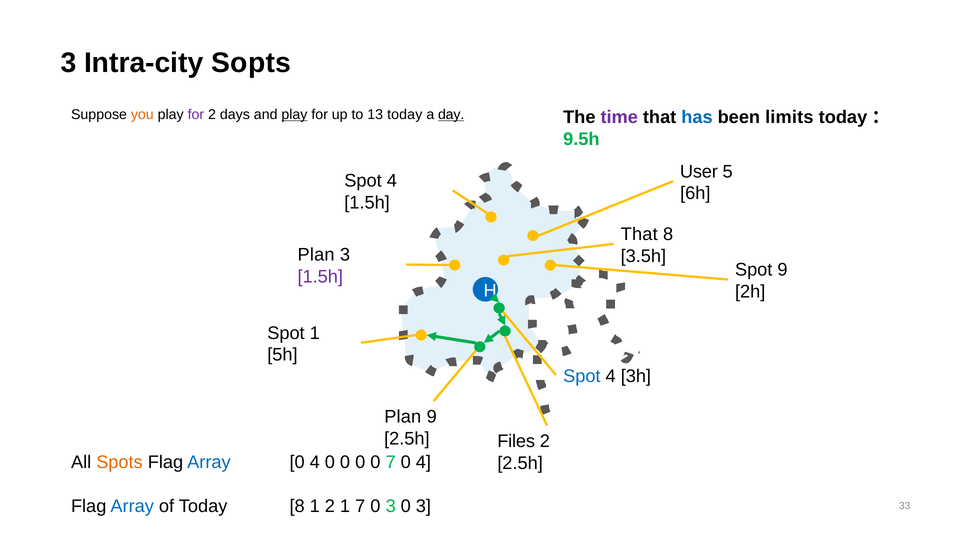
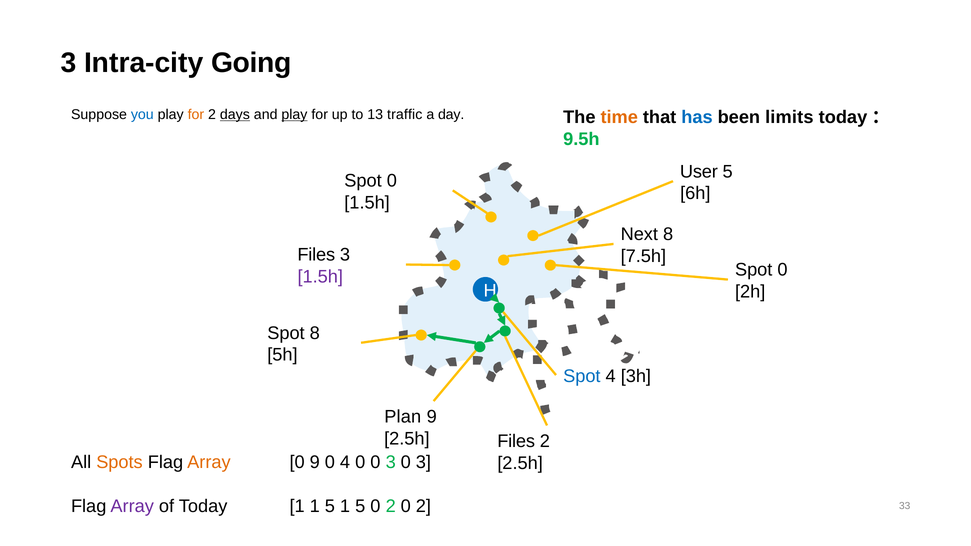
Sopts: Sopts -> Going
you colour: orange -> blue
for at (196, 115) colour: purple -> orange
days underline: none -> present
13 today: today -> traffic
day underline: present -> none
time colour: purple -> orange
4 at (392, 181): 4 -> 0
That at (639, 234): That -> Next
Plan at (316, 255): Plan -> Files
3.5h: 3.5h -> 7.5h
9 at (783, 270): 9 -> 0
Spot 1: 1 -> 8
Array at (209, 462) colour: blue -> orange
4 at (315, 462): 4 -> 9
0 at (345, 462): 0 -> 4
0 0 7: 7 -> 3
4 at (423, 462): 4 -> 3
Array at (132, 506) colour: blue -> purple
Today 8: 8 -> 1
2 at (330, 506): 2 -> 5
7 at (360, 506): 7 -> 5
3 at (391, 506): 3 -> 2
3 at (423, 506): 3 -> 2
